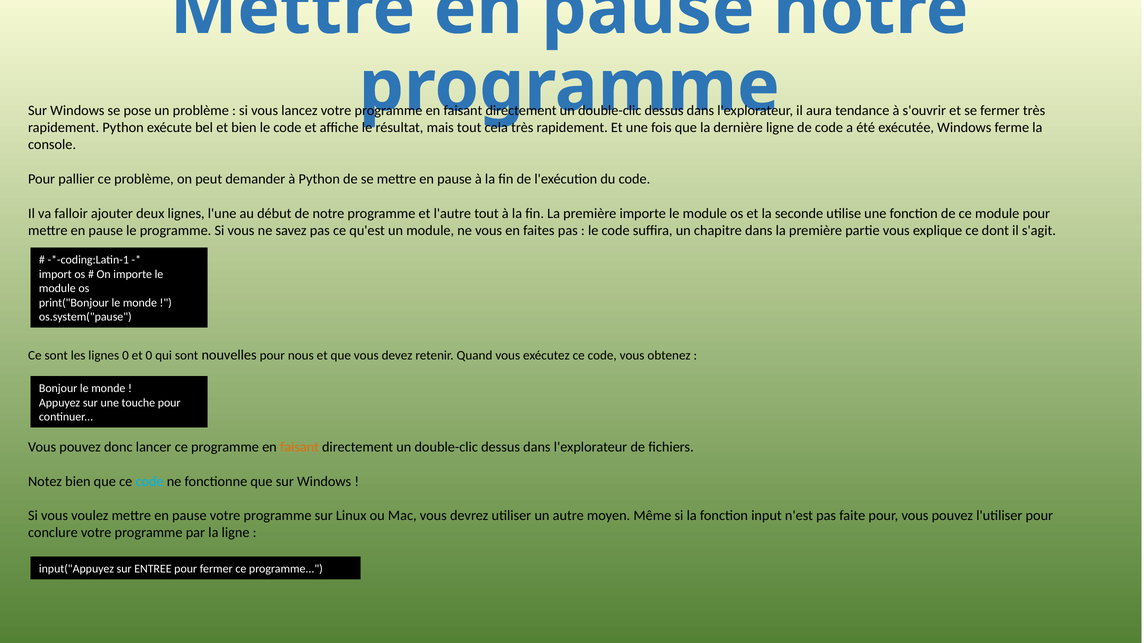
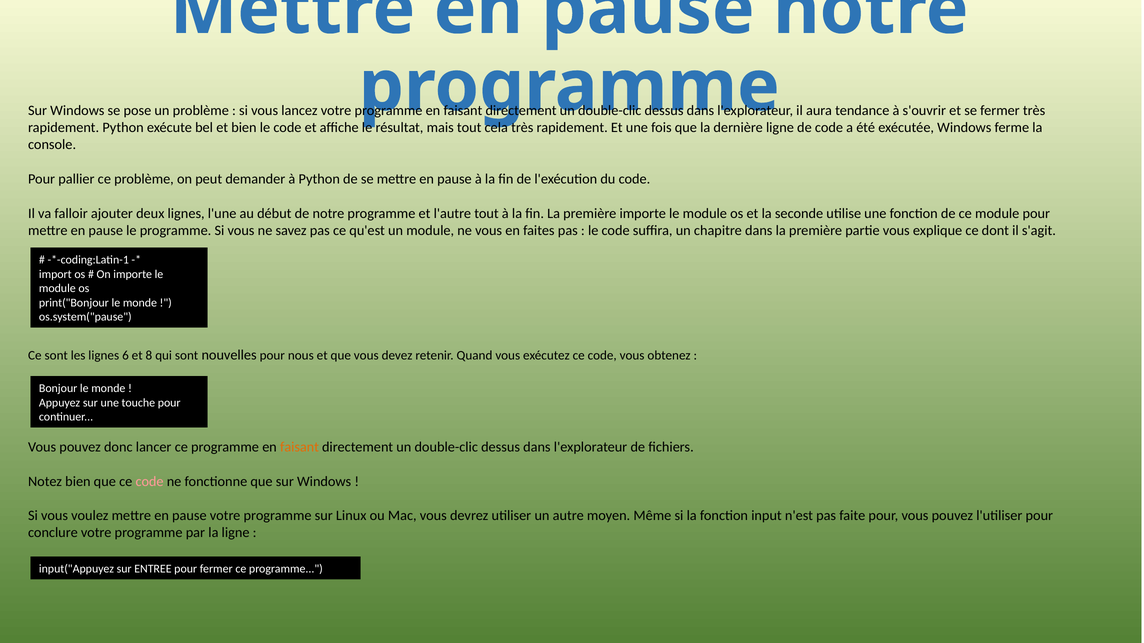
lignes 0: 0 -> 6
et 0: 0 -> 8
code at (150, 482) colour: light blue -> pink
